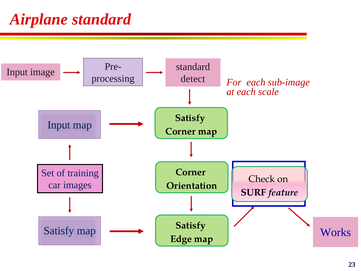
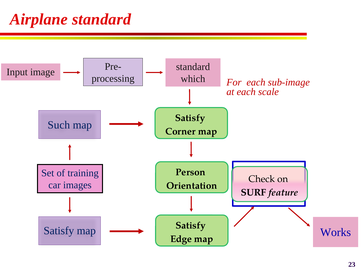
detect: detect -> which
Input at (59, 125): Input -> Such
Corner at (191, 172): Corner -> Person
